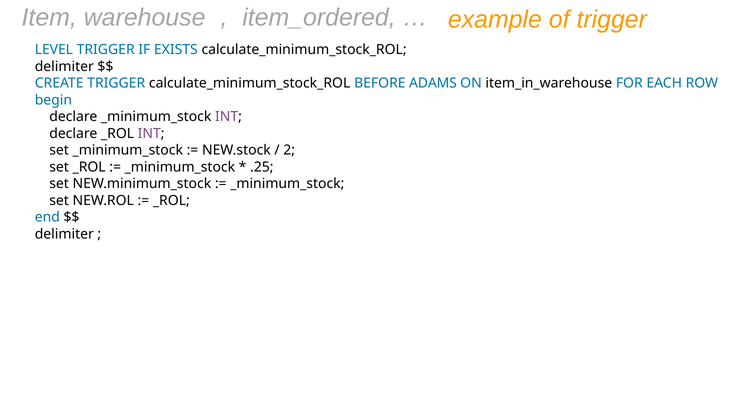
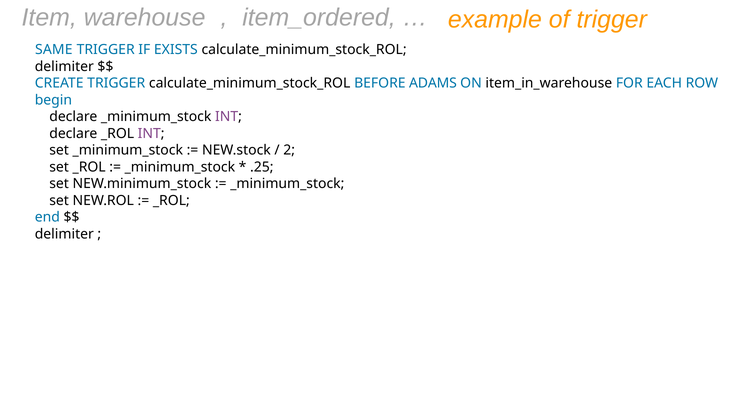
LEVEL: LEVEL -> SAME
